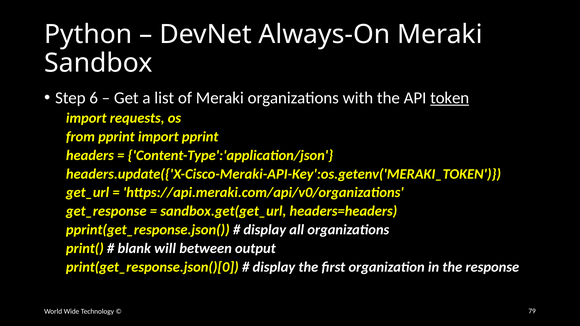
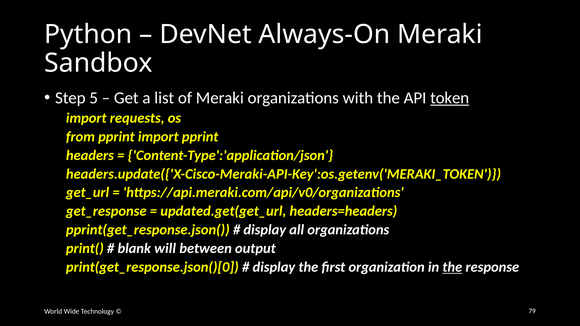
6: 6 -> 5
sandbox.get(get_url: sandbox.get(get_url -> updated.get(get_url
the at (452, 267) underline: none -> present
